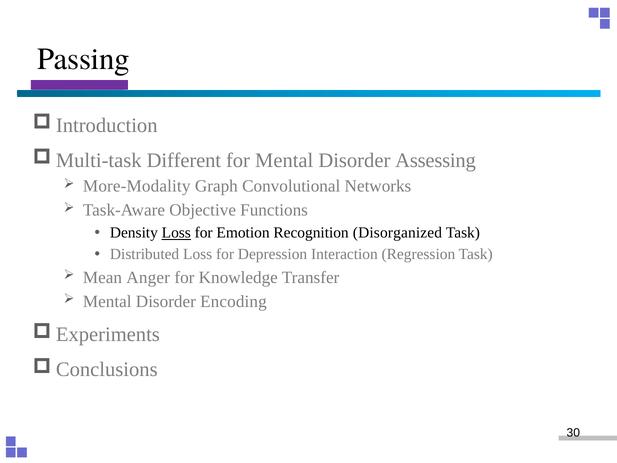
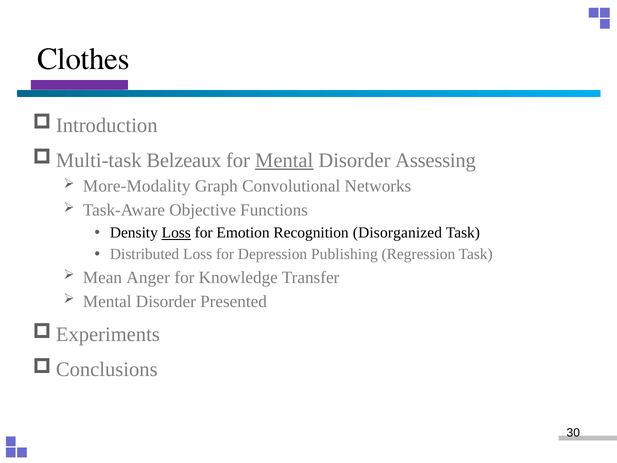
Passing: Passing -> Clothes
Different: Different -> Belzeaux
Mental at (284, 160) underline: none -> present
Interaction: Interaction -> Publishing
Encoding: Encoding -> Presented
